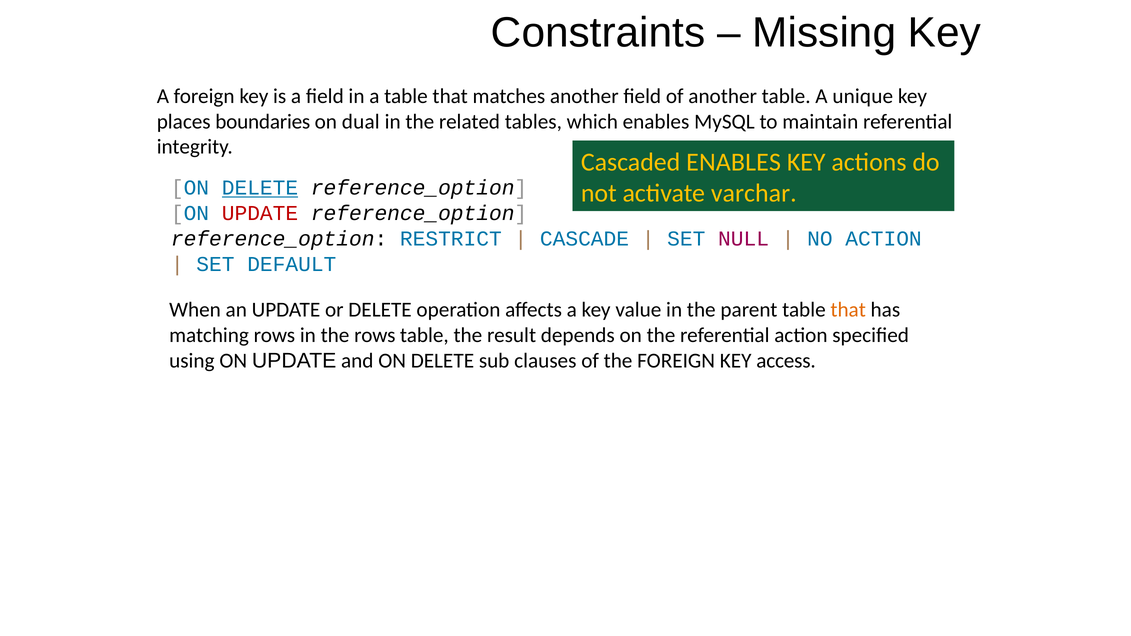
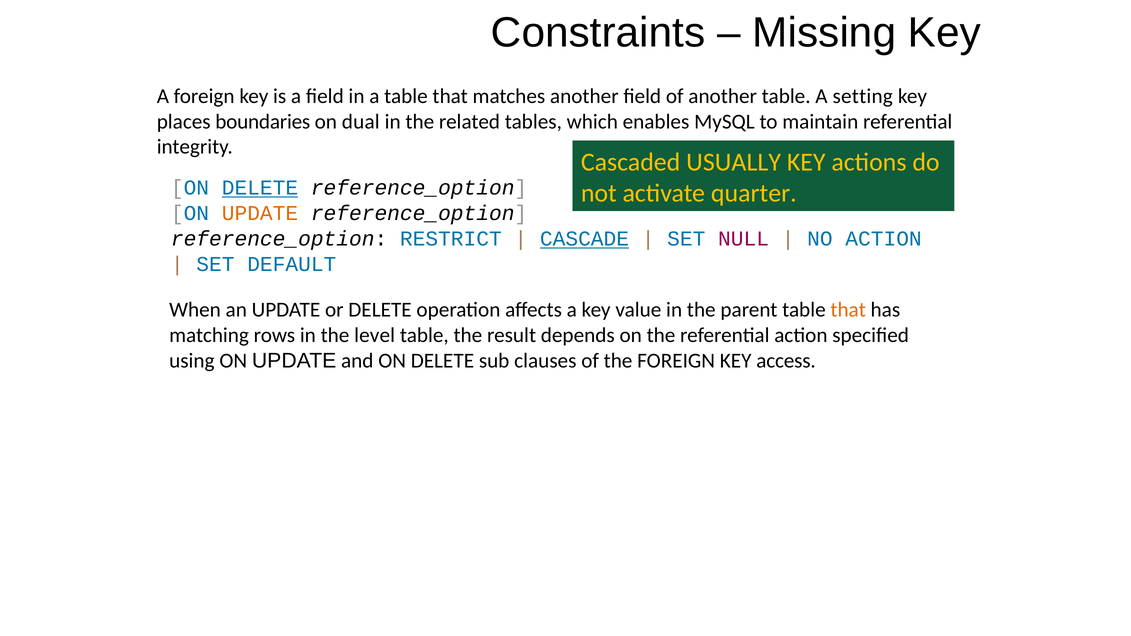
unique: unique -> setting
Cascaded ENABLES: ENABLES -> USUALLY
varchar: varchar -> quarter
UPDATE at (260, 213) colour: red -> orange
CASCADE underline: none -> present
the rows: rows -> level
